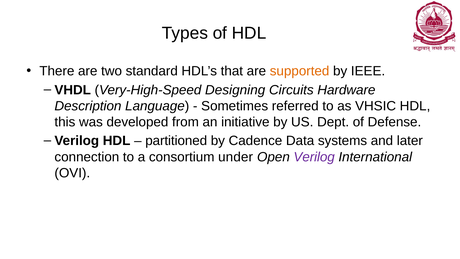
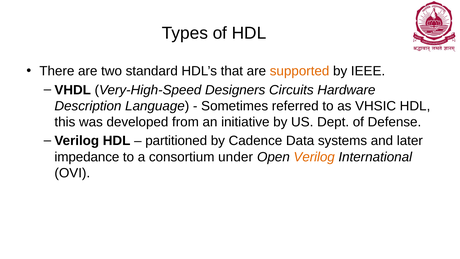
Designing: Designing -> Designers
connection: connection -> impedance
Verilog at (314, 157) colour: purple -> orange
